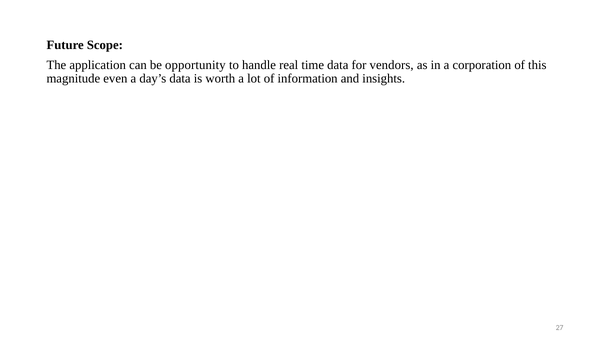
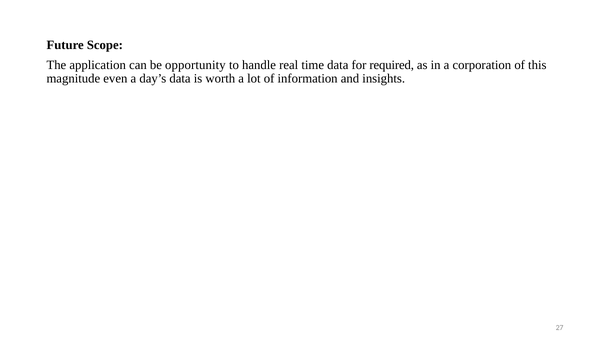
vendors: vendors -> required
